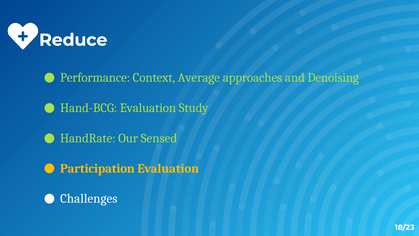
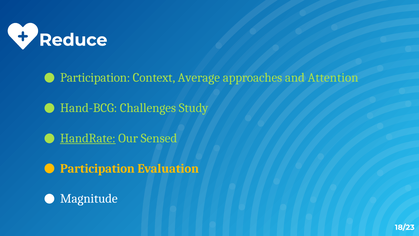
Performance at (95, 78): Performance -> Participation
Denoising: Denoising -> Attention
Hand-BCG Evaluation: Evaluation -> Challenges
HandRate underline: none -> present
Challenges: Challenges -> Magnitude
